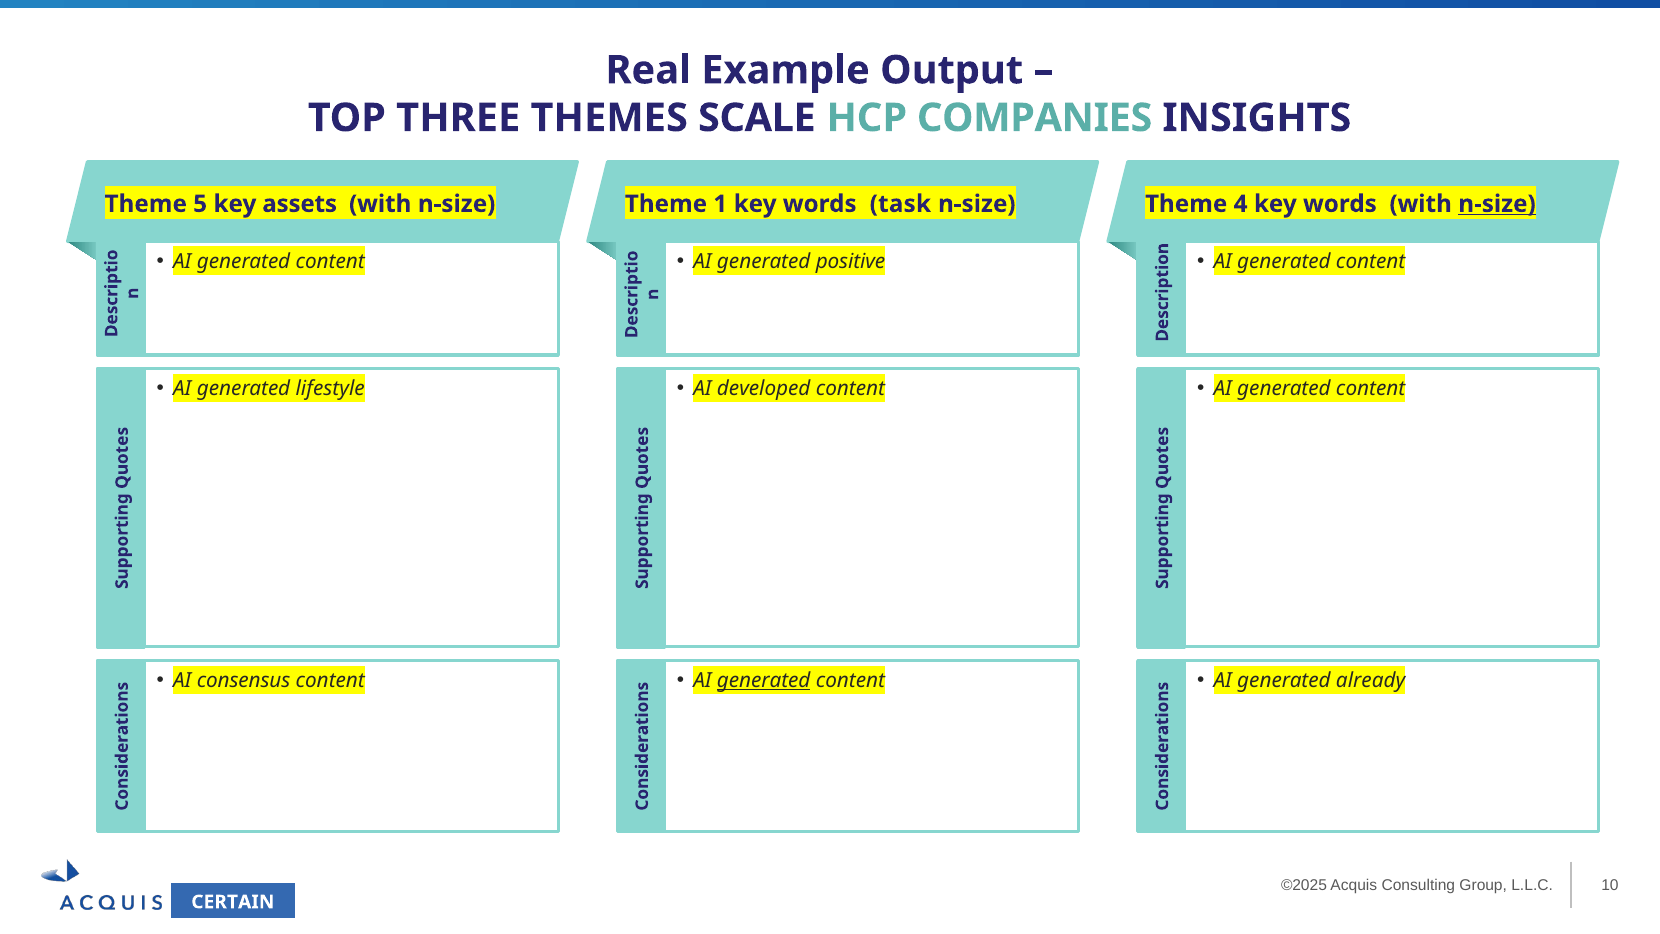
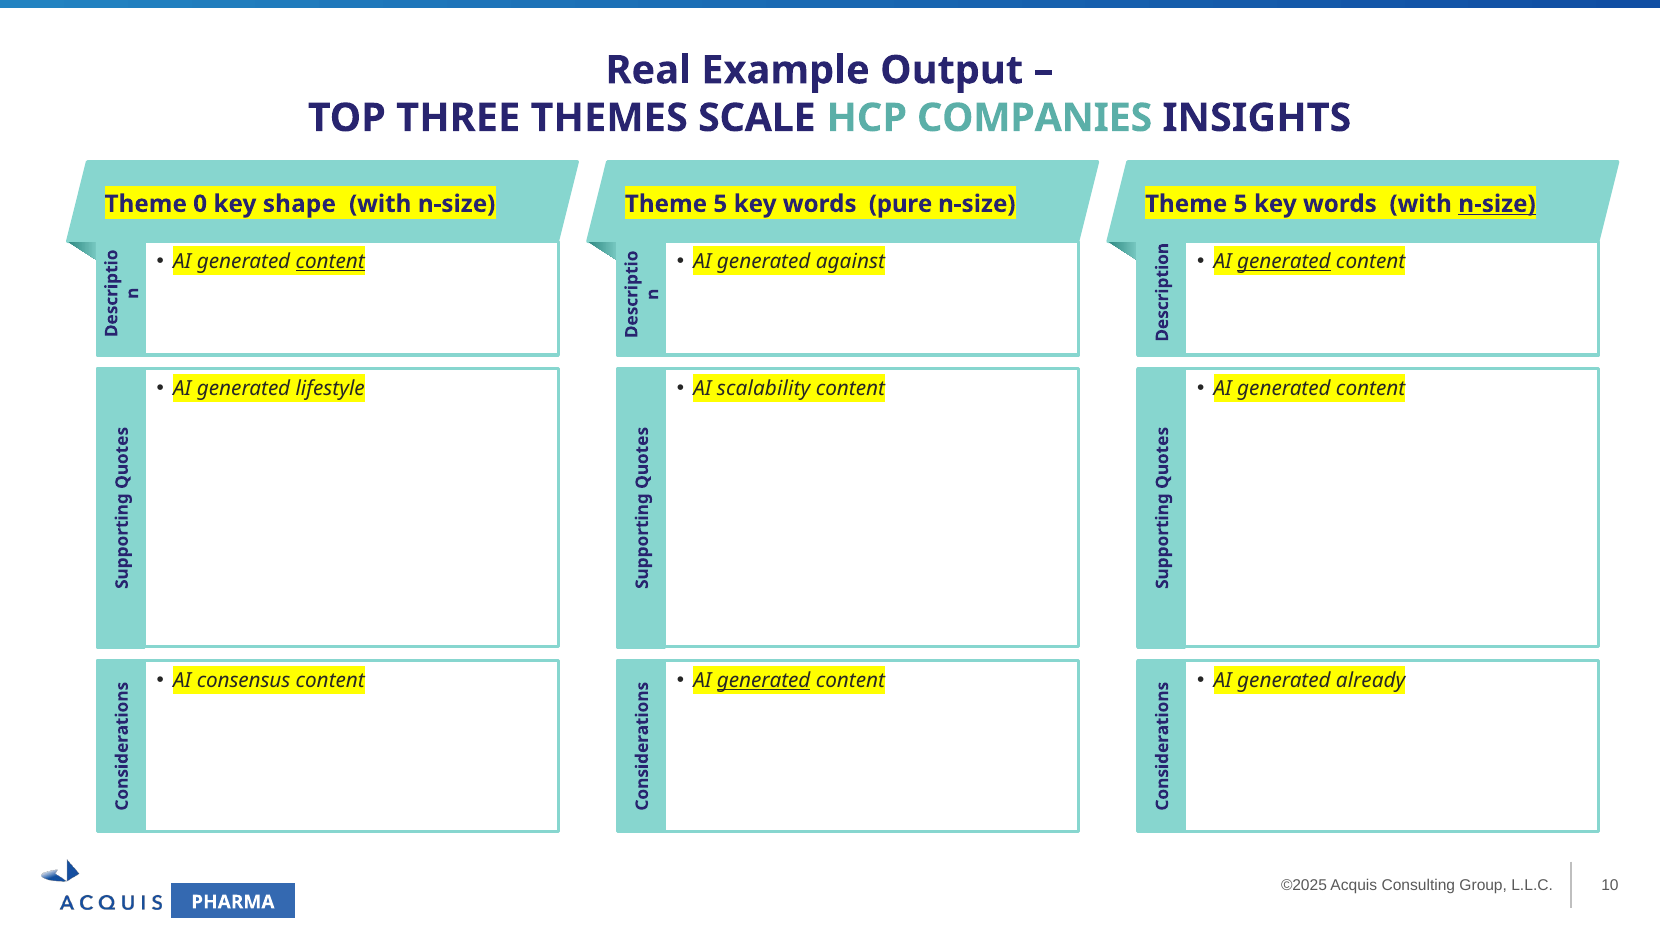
5: 5 -> 0
assets: assets -> shape
1 at (720, 204): 1 -> 5
task: task -> pure
4 at (1241, 204): 4 -> 5
content at (330, 262) underline: none -> present
positive: positive -> against
generated at (1284, 262) underline: none -> present
developed: developed -> scalability
CERTAIN: CERTAIN -> PHARMA
